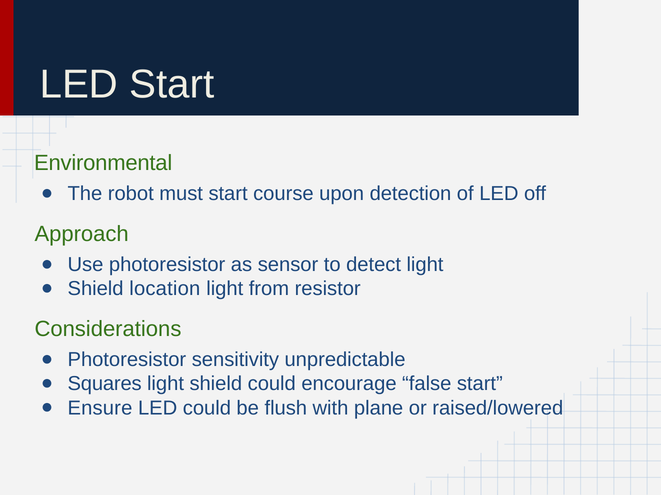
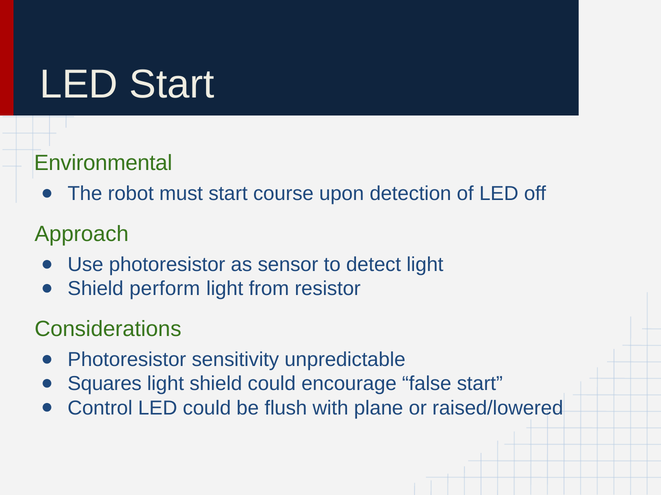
location: location -> perform
Ensure: Ensure -> Control
